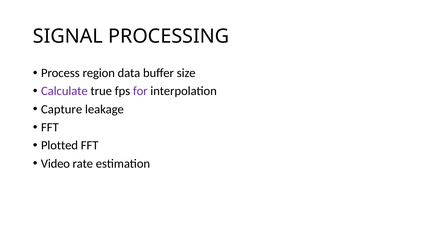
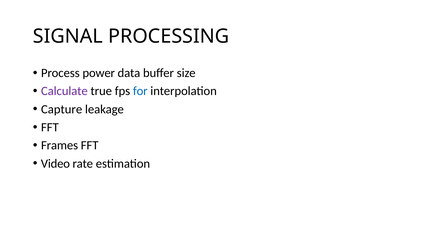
region: region -> power
for colour: purple -> blue
Plotted: Plotted -> Frames
